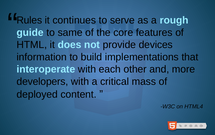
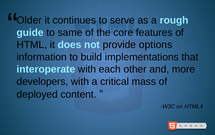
Rules: Rules -> Older
devices: devices -> options
